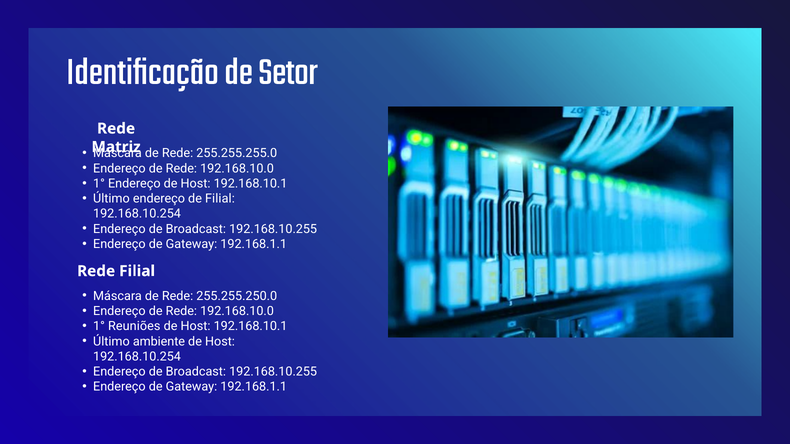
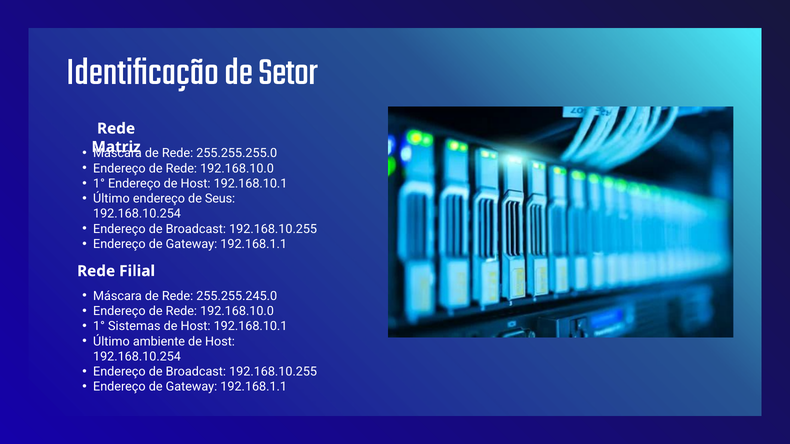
de Filial: Filial -> Seus
255.255.250.0: 255.255.250.0 -> 255.255.245.0
Reuniões: Reuniões -> Sistemas
